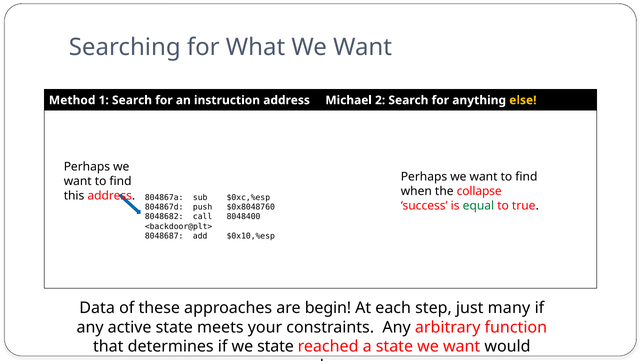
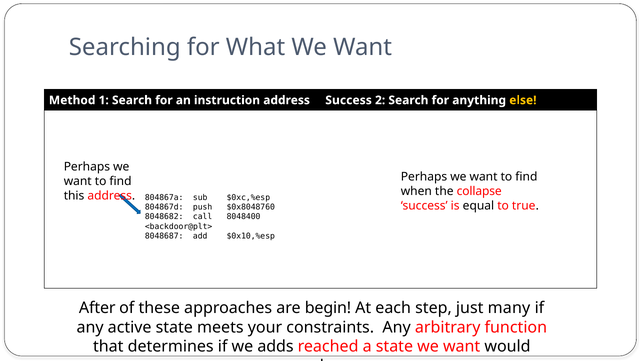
address Michael: Michael -> Success
equal colour: green -> black
Data: Data -> After
we state: state -> adds
